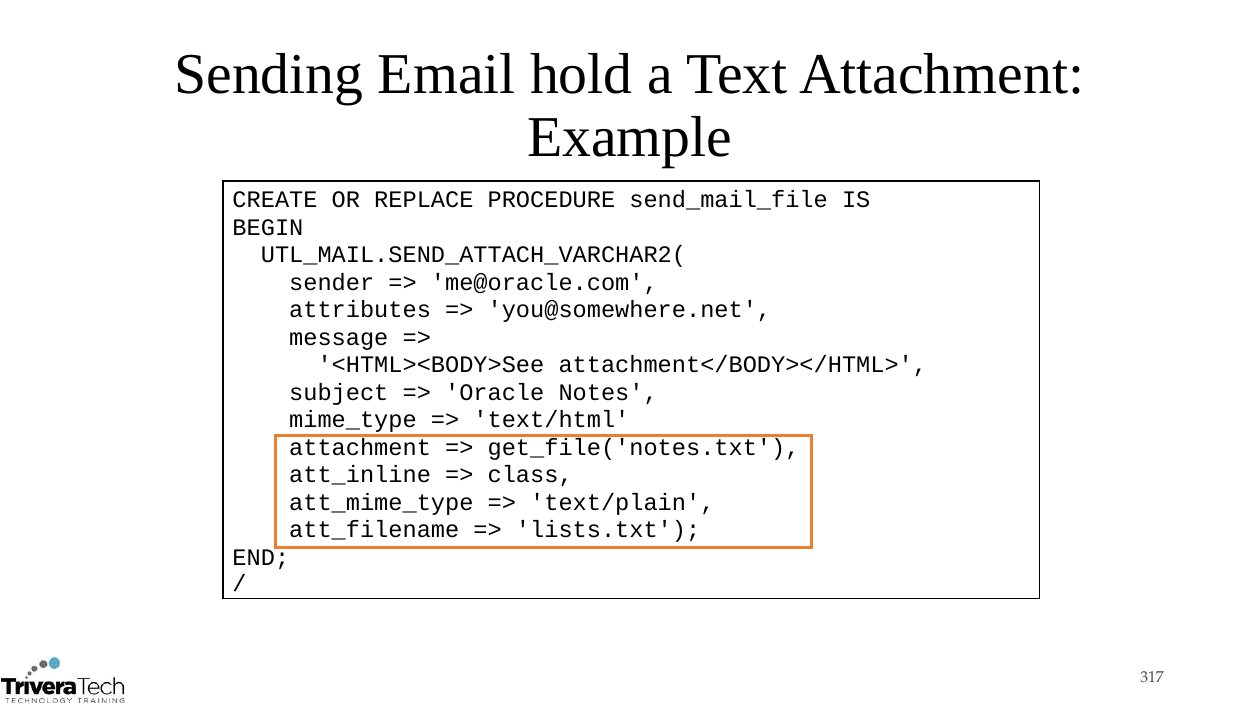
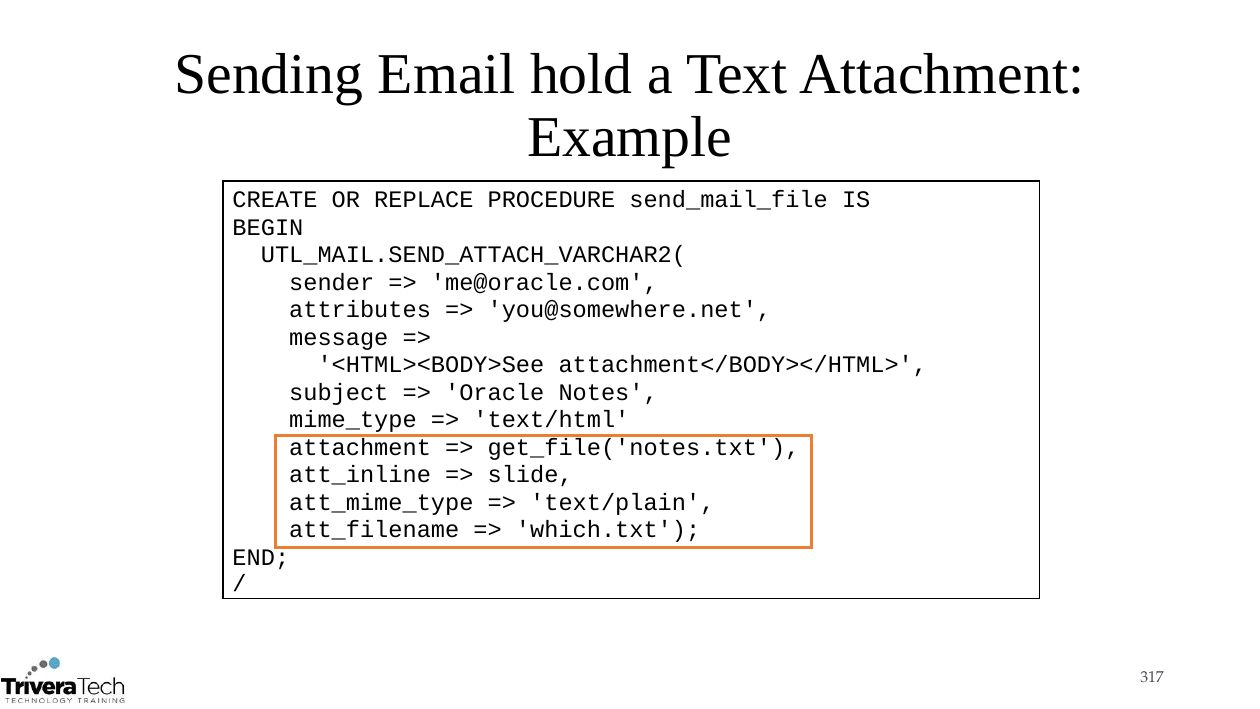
class: class -> slide
lists.txt: lists.txt -> which.txt
